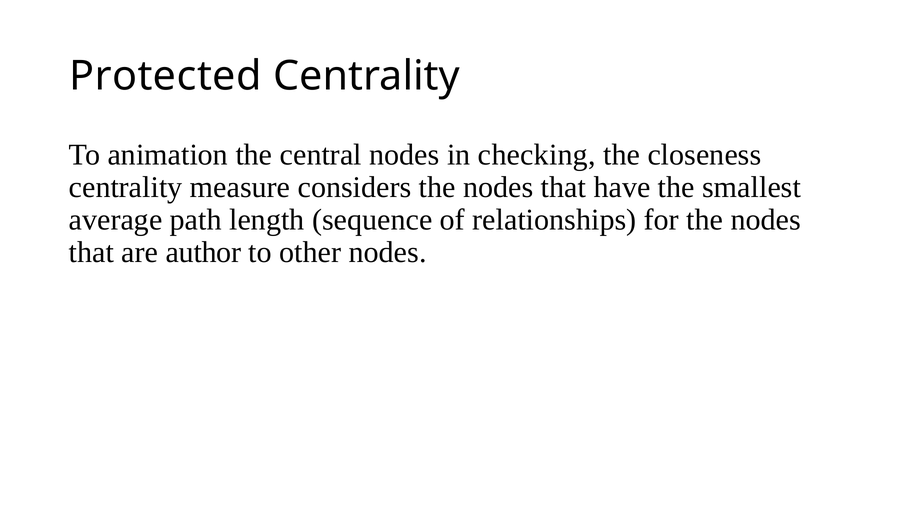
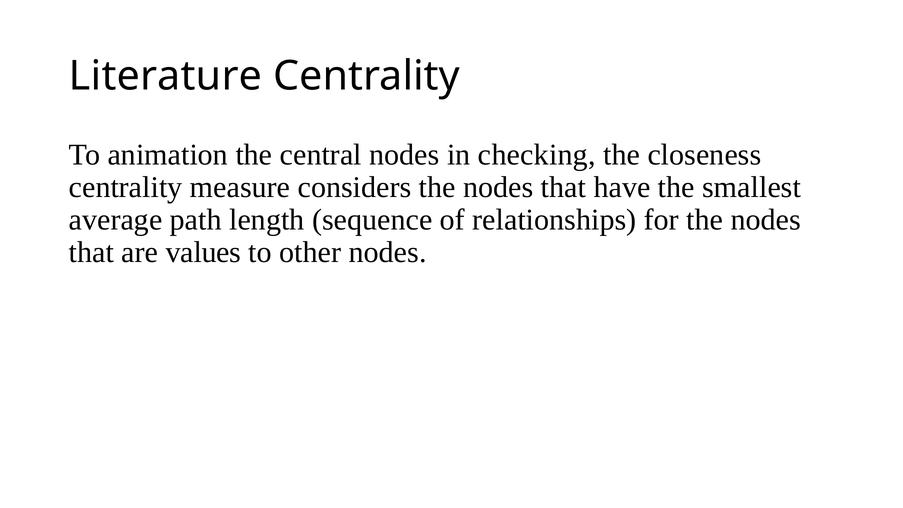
Protected: Protected -> Literature
author: author -> values
